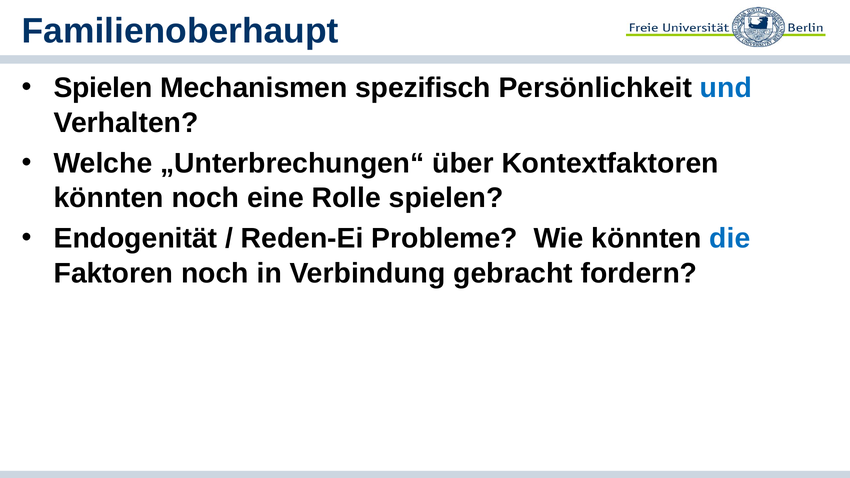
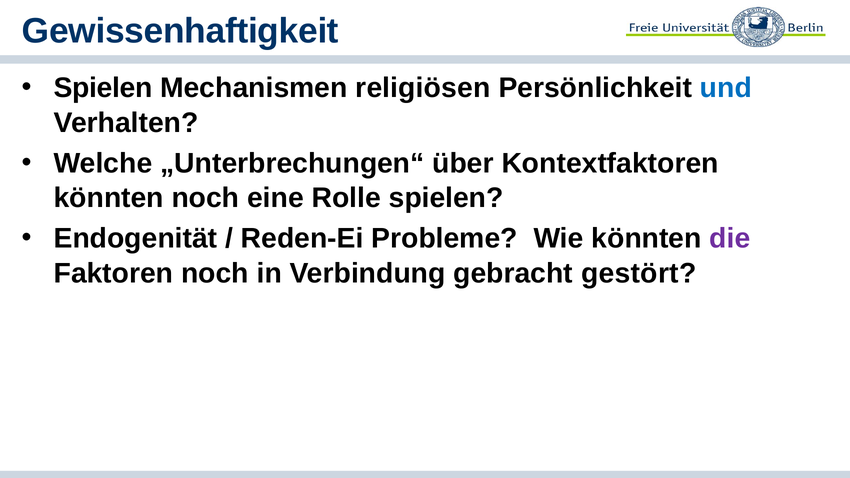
Familienoberhaupt: Familienoberhaupt -> Gewissenhaftigkeit
spezifisch: spezifisch -> religiösen
die colour: blue -> purple
fordern: fordern -> gestört
